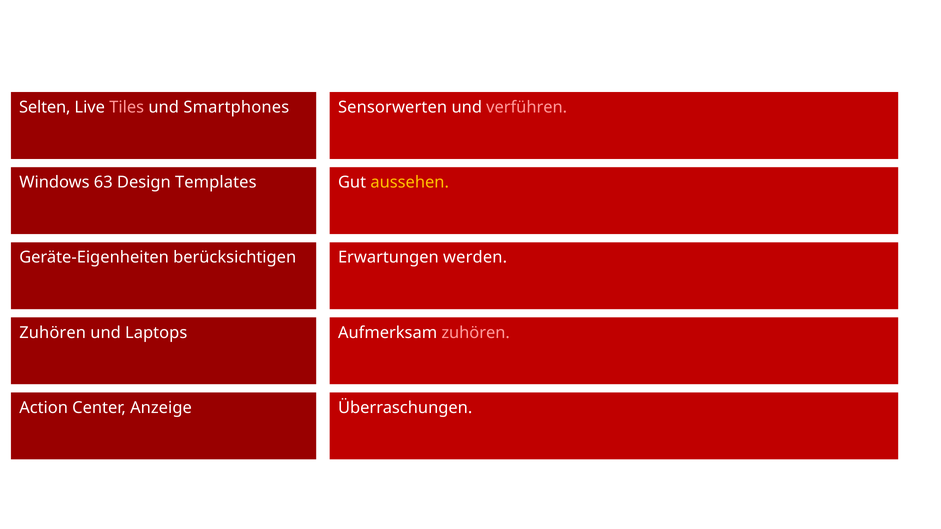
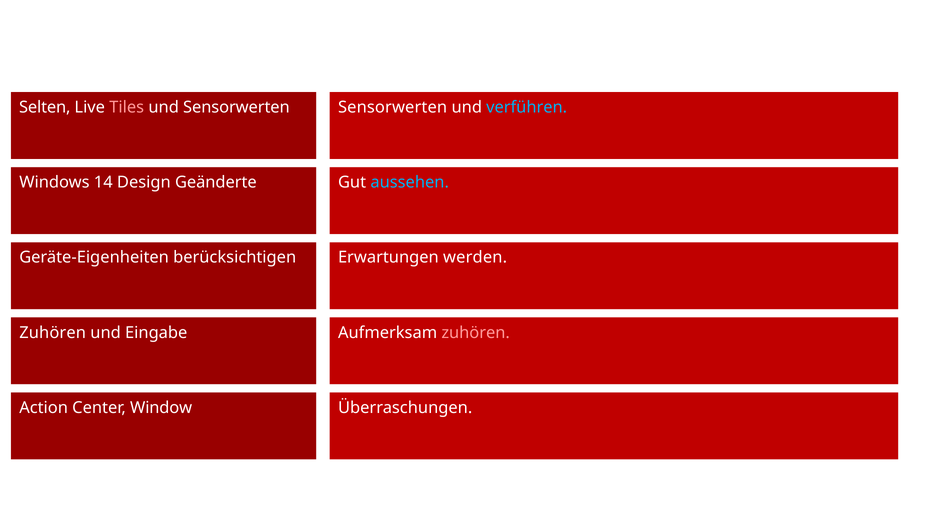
und Smartphones: Smartphones -> Sensorwerten
verführen colour: pink -> light blue
63: 63 -> 14
Templates: Templates -> Geänderte
aussehen colour: yellow -> light blue
Laptops: Laptops -> Eingabe
Anzeige: Anzeige -> Window
